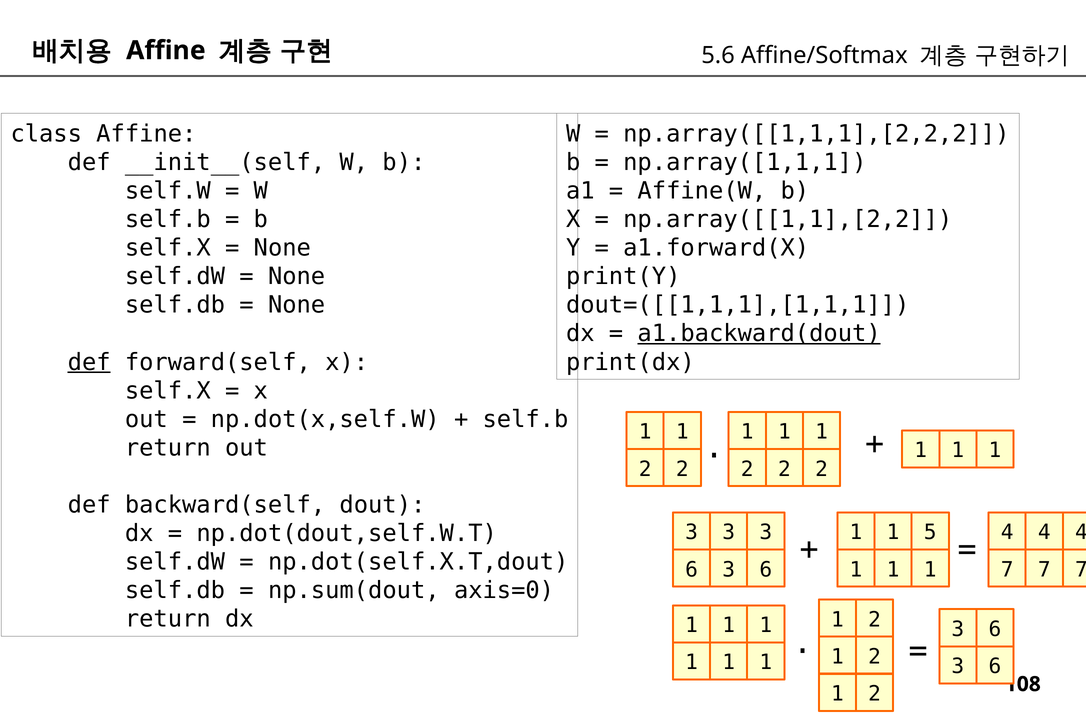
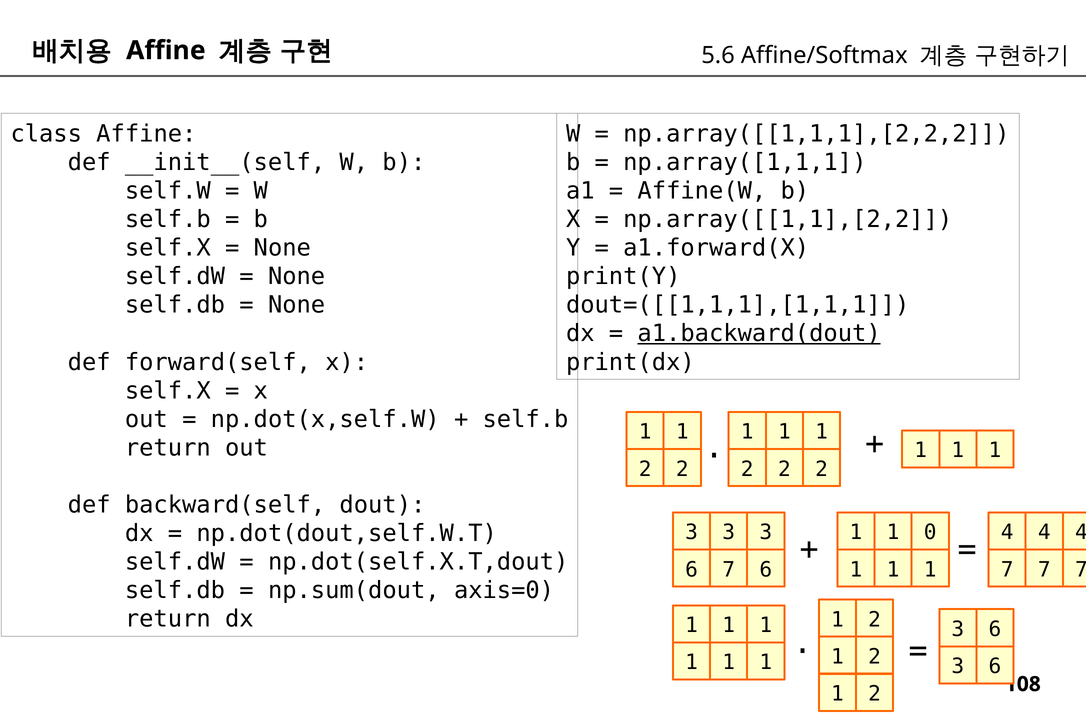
def at (89, 362) underline: present -> none
5: 5 -> 0
3 at (729, 570): 3 -> 7
